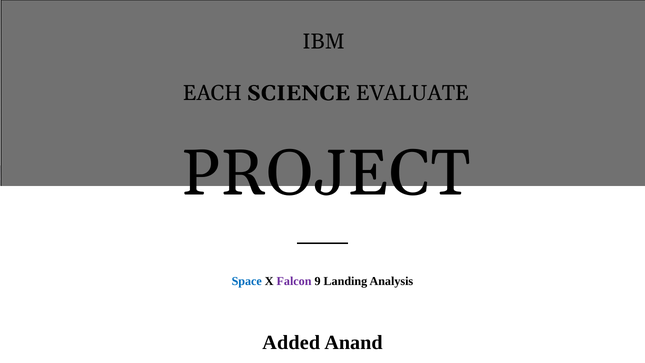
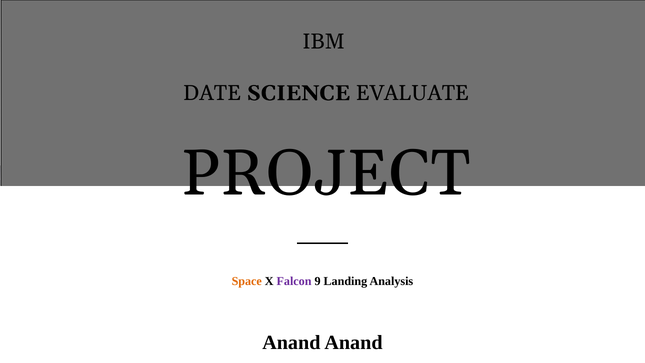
EACH: EACH -> DATE
Space colour: blue -> orange
Added at (291, 342): Added -> Anand
